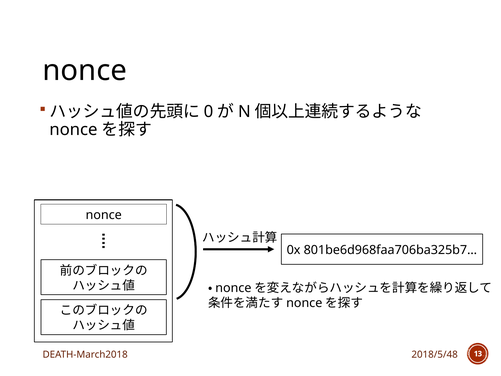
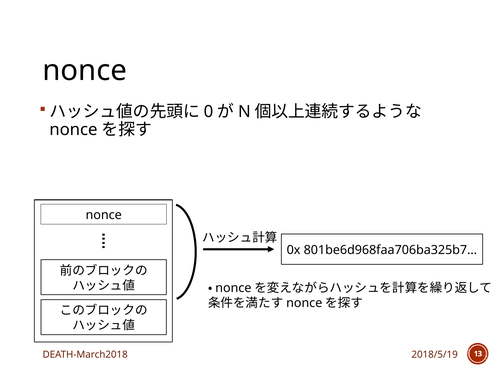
2018/5/48: 2018/5/48 -> 2018/5/19
